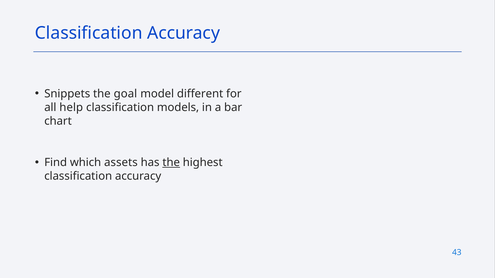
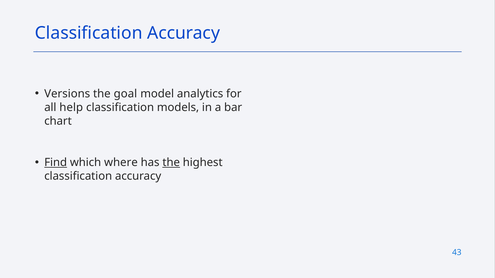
Snippets: Snippets -> Versions
different: different -> analytics
Find underline: none -> present
assets: assets -> where
